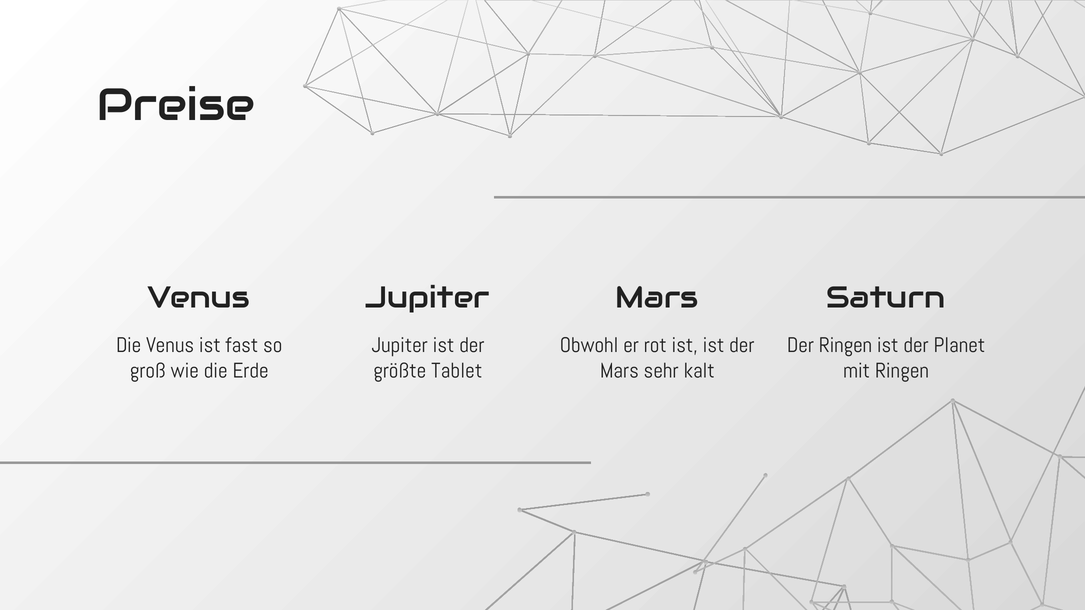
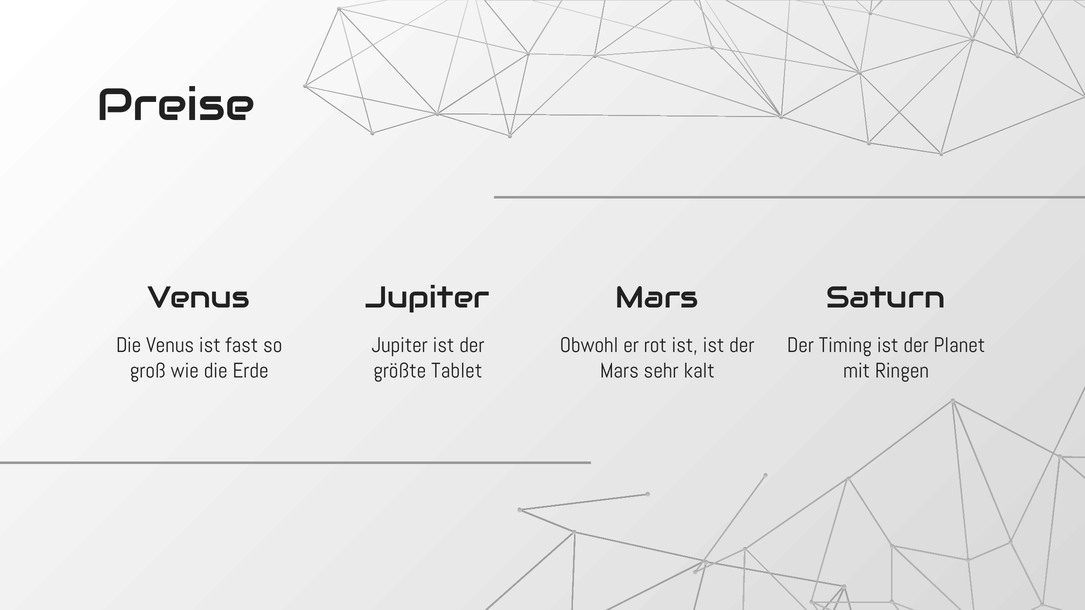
Der Ringen: Ringen -> Timing
